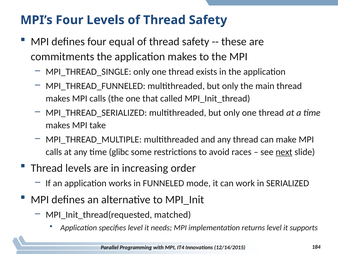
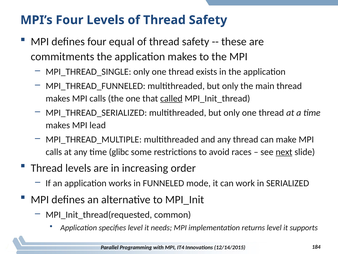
called underline: none -> present
take: take -> lead
matched: matched -> common
